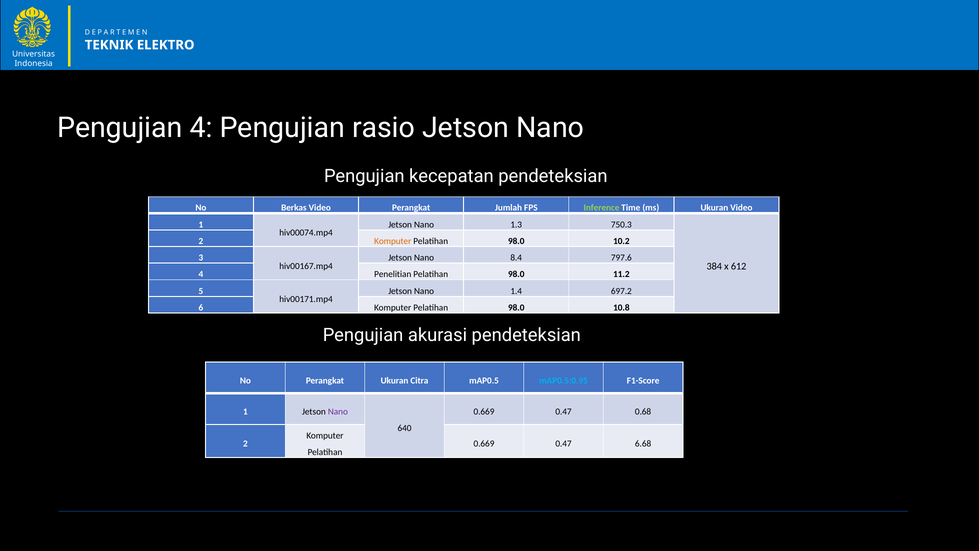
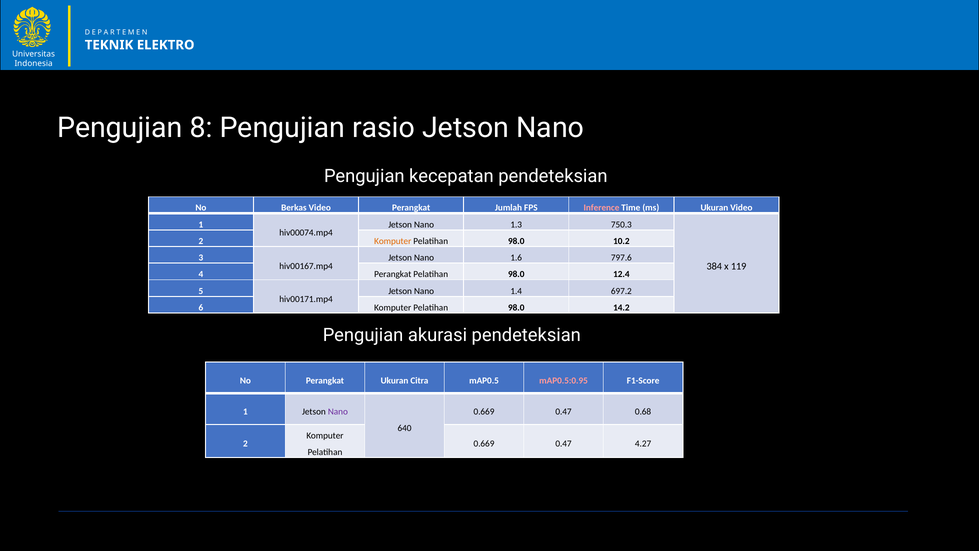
Pengujian 4: 4 -> 8
Inference colour: light green -> pink
8.4: 8.4 -> 1.6
612: 612 -> 119
4 Penelitian: Penelitian -> Perangkat
11.2: 11.2 -> 12.4
10.8: 10.8 -> 14.2
mAP0.5:0.95 colour: light blue -> pink
6.68: 6.68 -> 4.27
